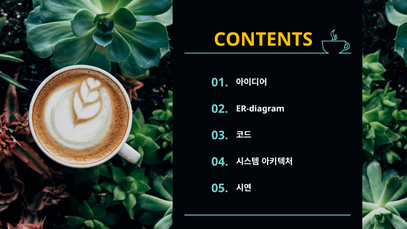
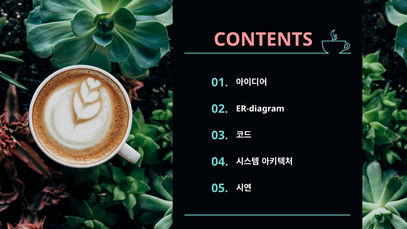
CONTENTS colour: yellow -> pink
